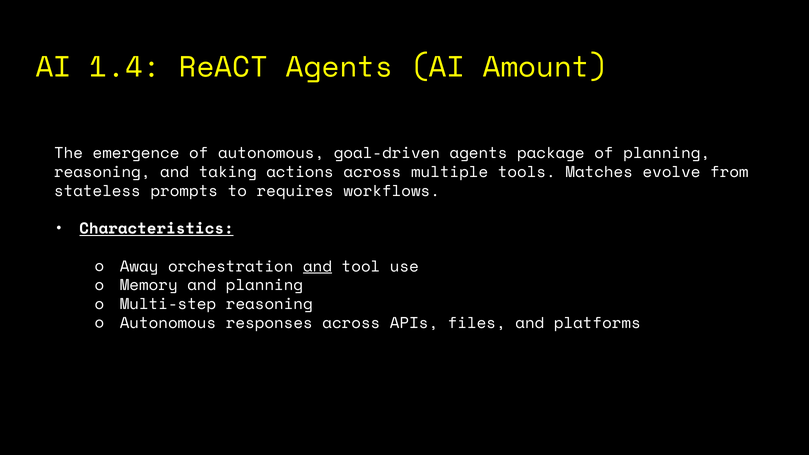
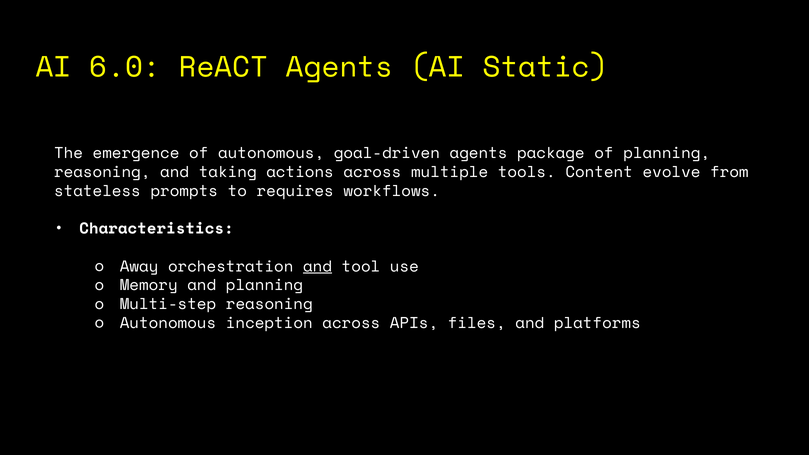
1.4: 1.4 -> 6.0
Amount: Amount -> Static
Matches: Matches -> Content
Characteristics underline: present -> none
responses: responses -> inception
